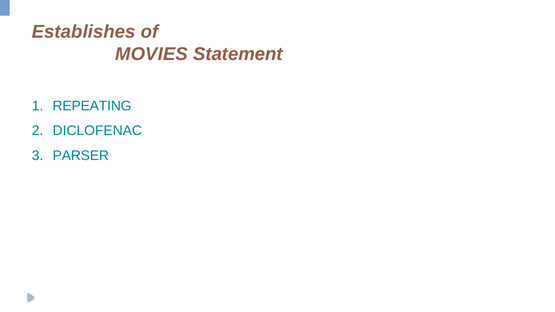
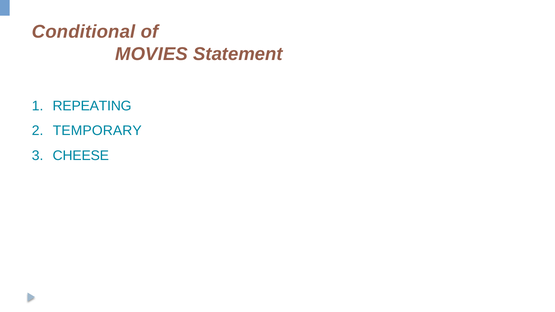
Establishes: Establishes -> Conditional
DICLOFENAC: DICLOFENAC -> TEMPORARY
PARSER: PARSER -> CHEESE
